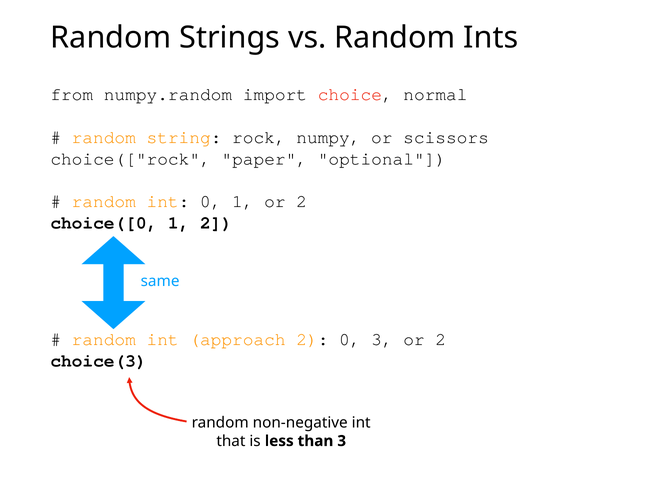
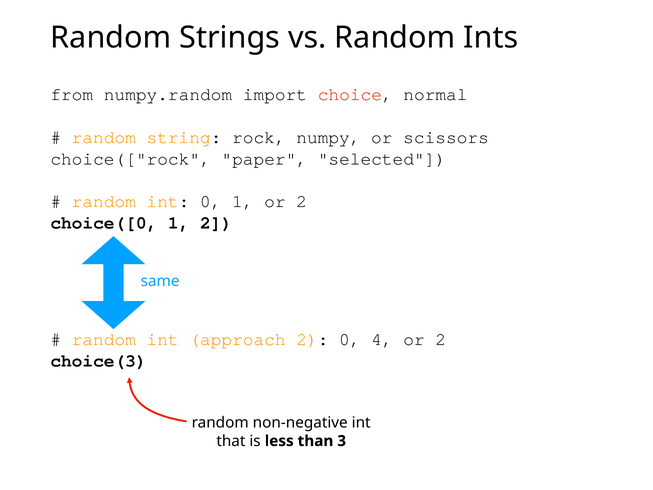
optional: optional -> selected
0 3: 3 -> 4
